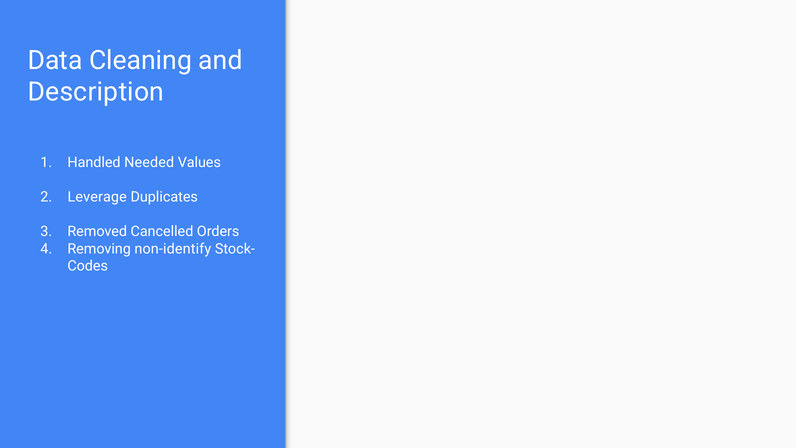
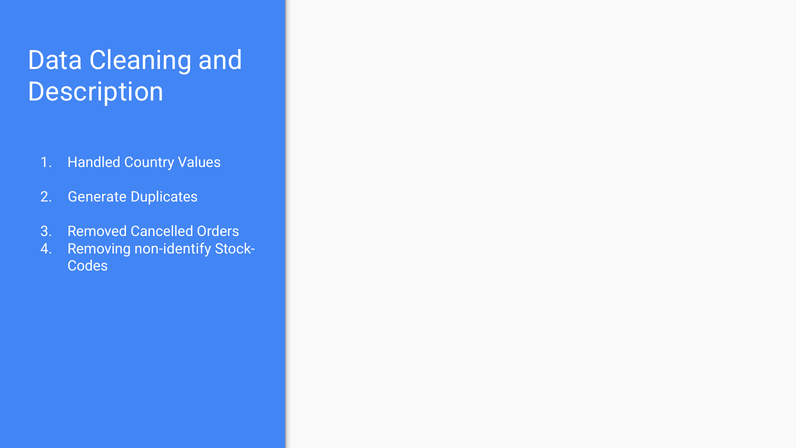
Needed: Needed -> Country
Leverage: Leverage -> Generate
